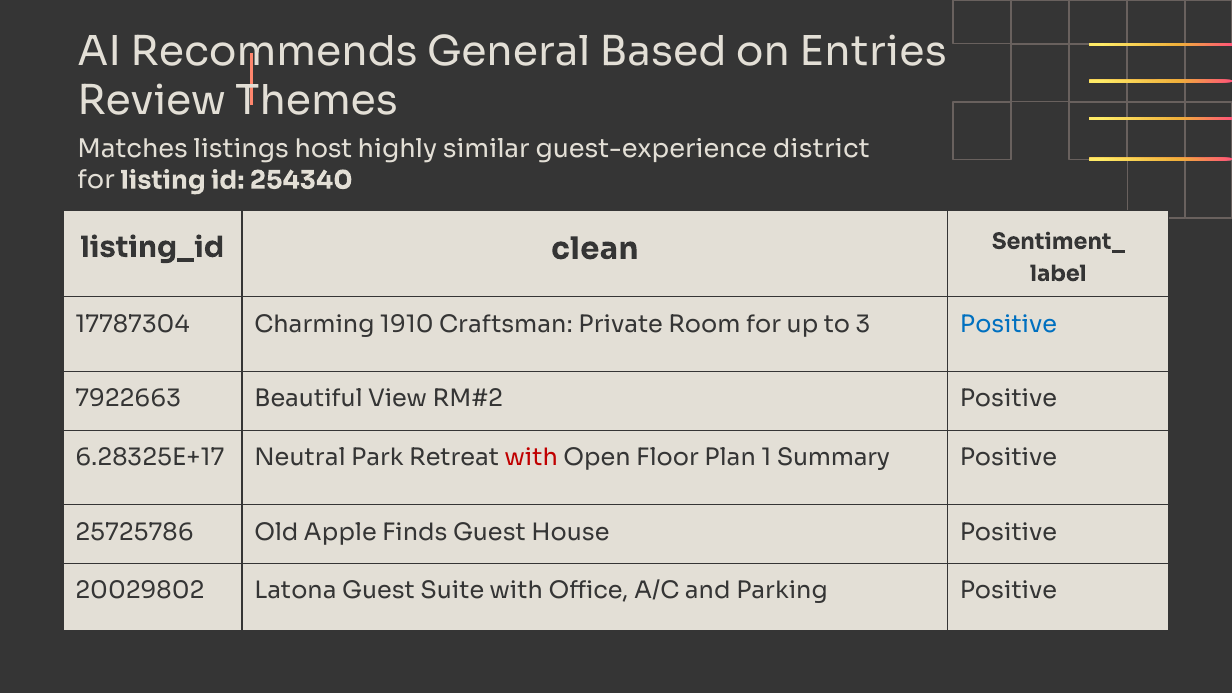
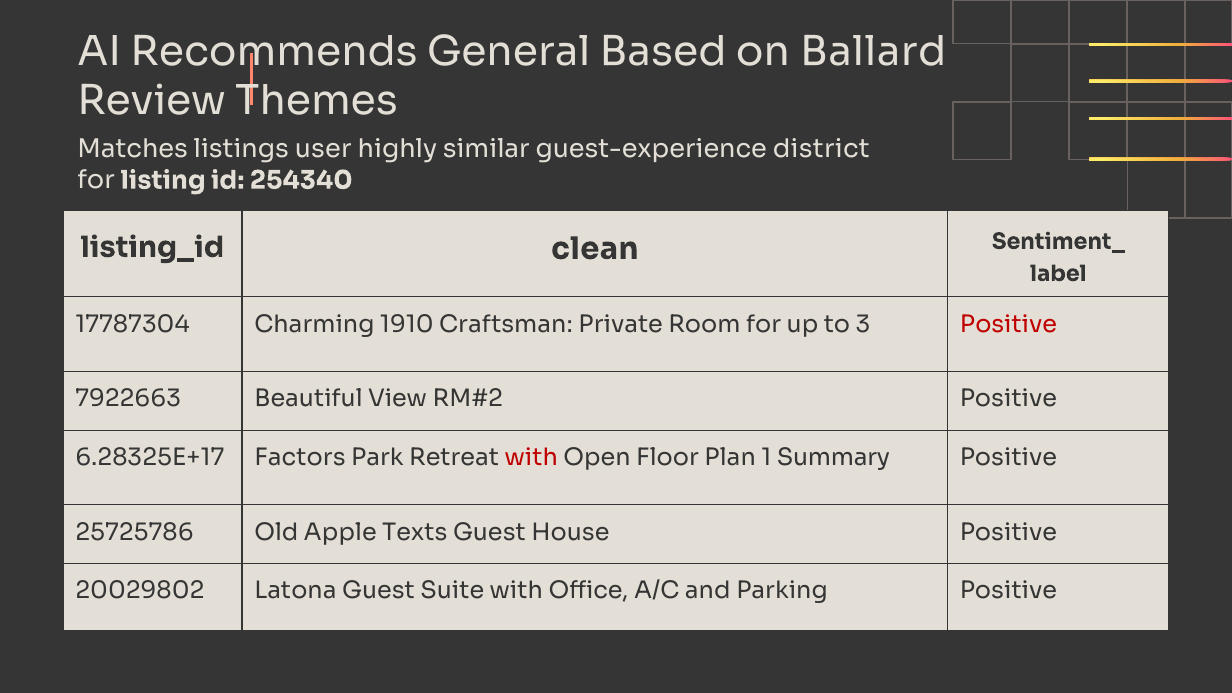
Entries: Entries -> Ballard
host: host -> user
Positive at (1009, 324) colour: blue -> red
Neutral: Neutral -> Factors
Finds: Finds -> Texts
